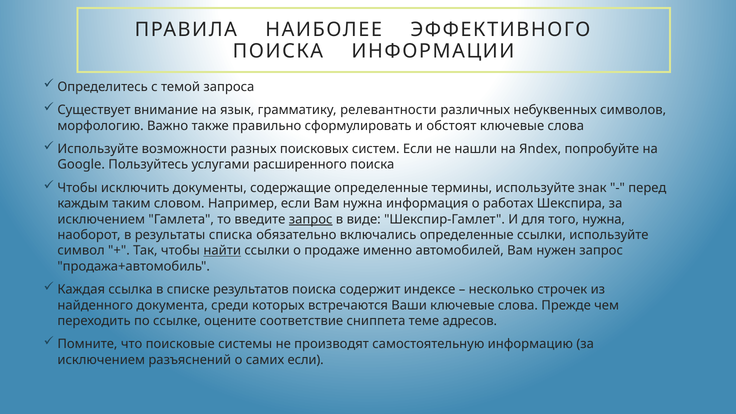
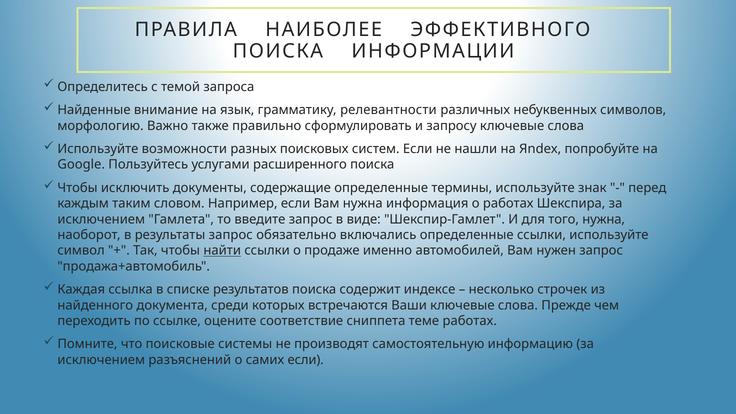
Существует: Существует -> Найденные
обстоят: обстоят -> запросу
запрос at (311, 219) underline: present -> none
результаты списка: списка -> запрос
теме адресов: адресов -> работах
